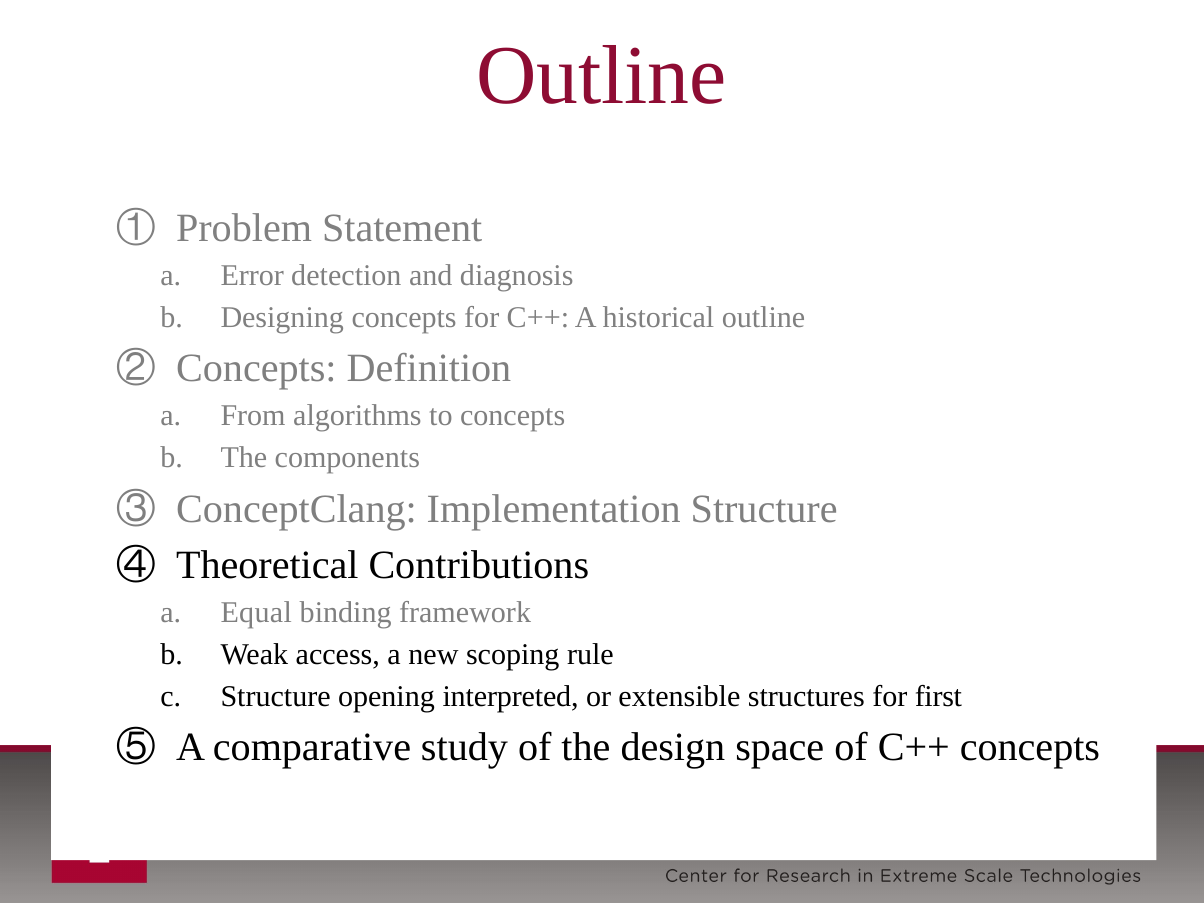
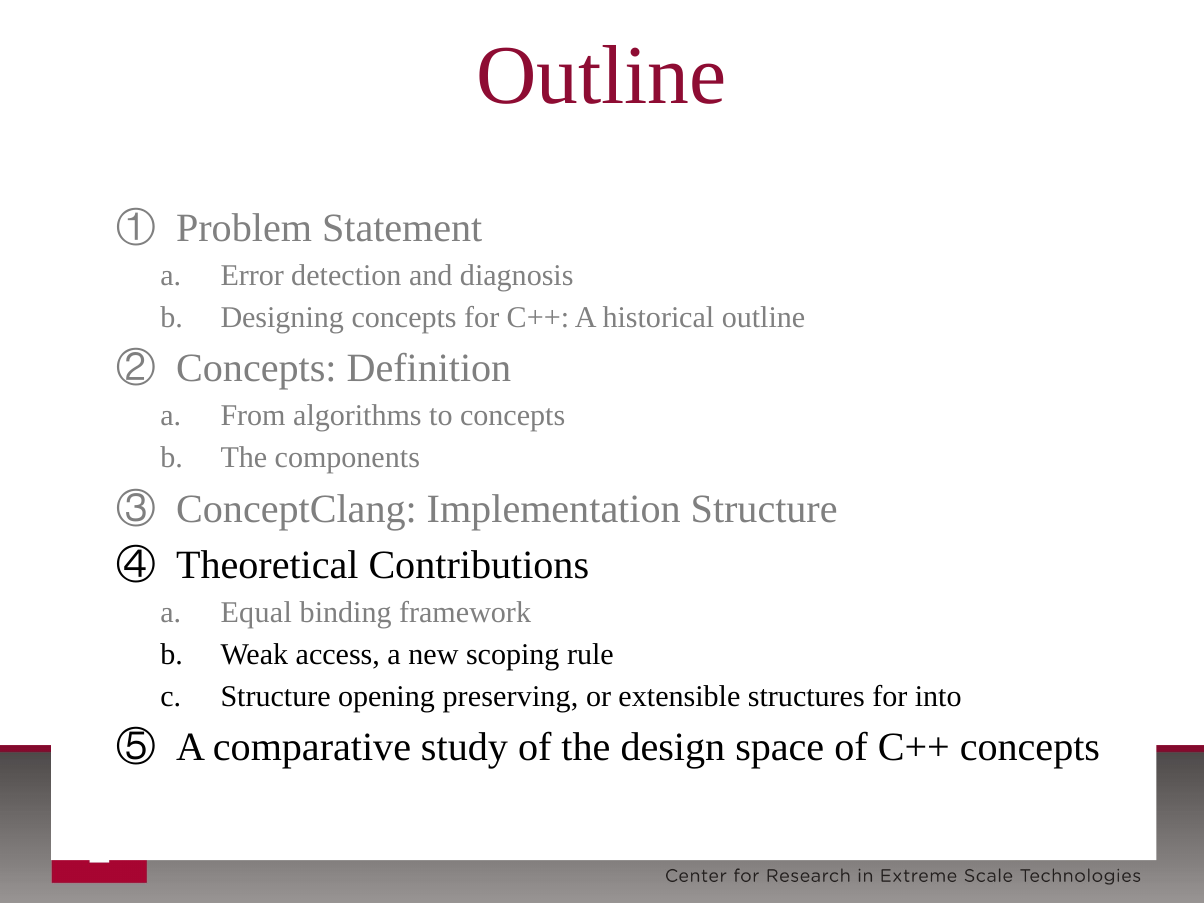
interpreted: interpreted -> preserving
first: first -> into
